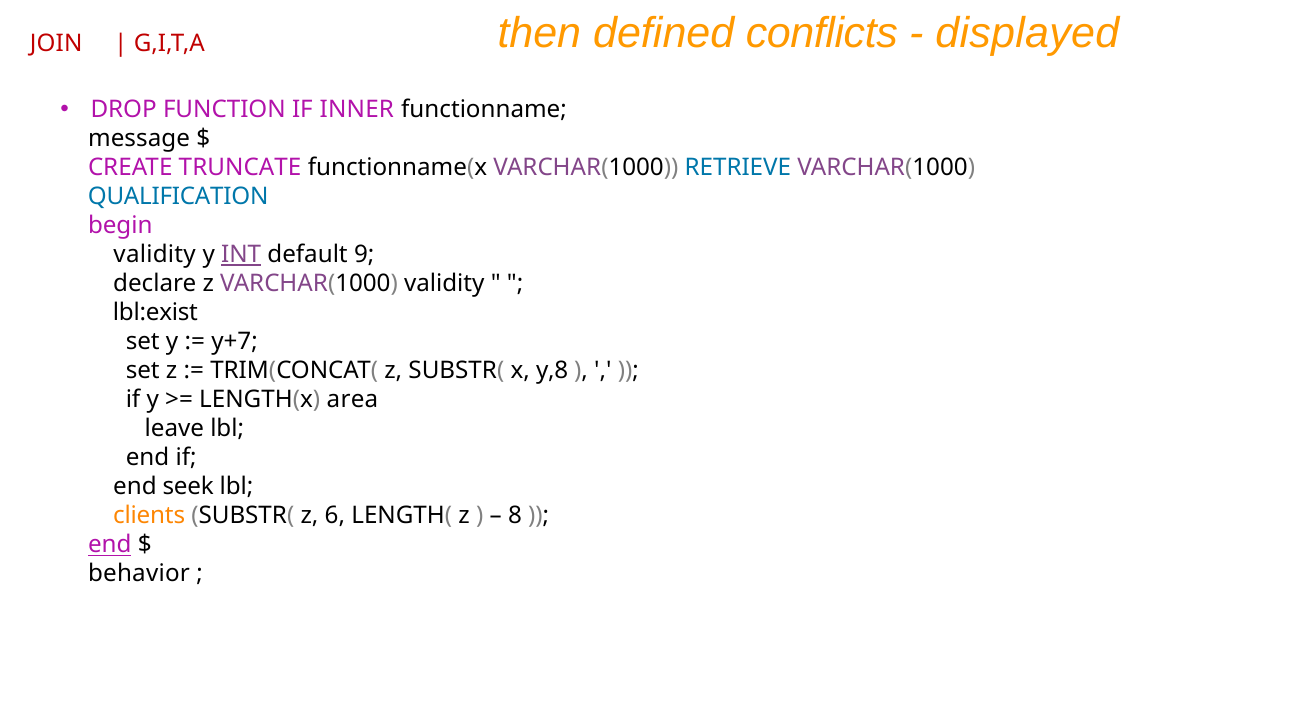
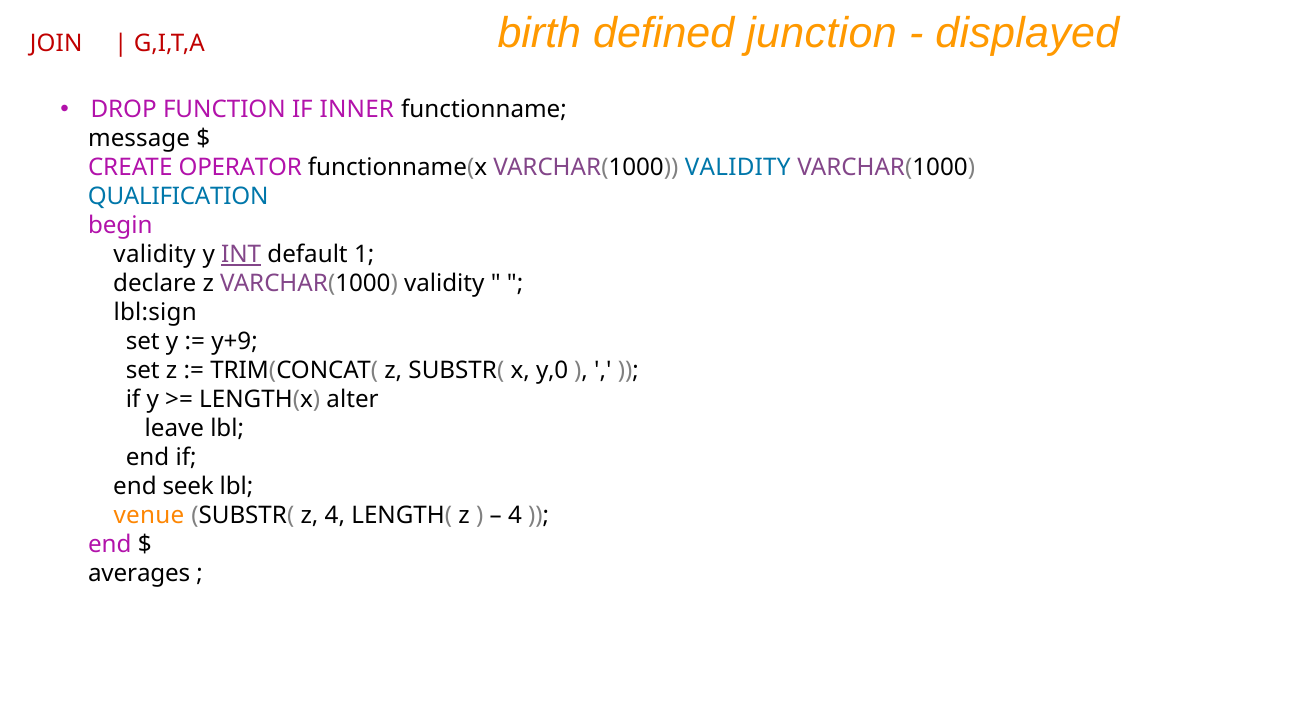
then: then -> birth
conflicts: conflicts -> junction
TRUNCATE: TRUNCATE -> OPERATOR
functionname(x VARCHAR(1000 RETRIEVE: RETRIEVE -> VALIDITY
9: 9 -> 1
lbl:exist: lbl:exist -> lbl:sign
y+7: y+7 -> y+9
y,8: y,8 -> y,0
area: area -> alter
clients: clients -> venue
z 6: 6 -> 4
8 at (515, 516): 8 -> 4
end at (110, 545) underline: present -> none
behavior: behavior -> averages
